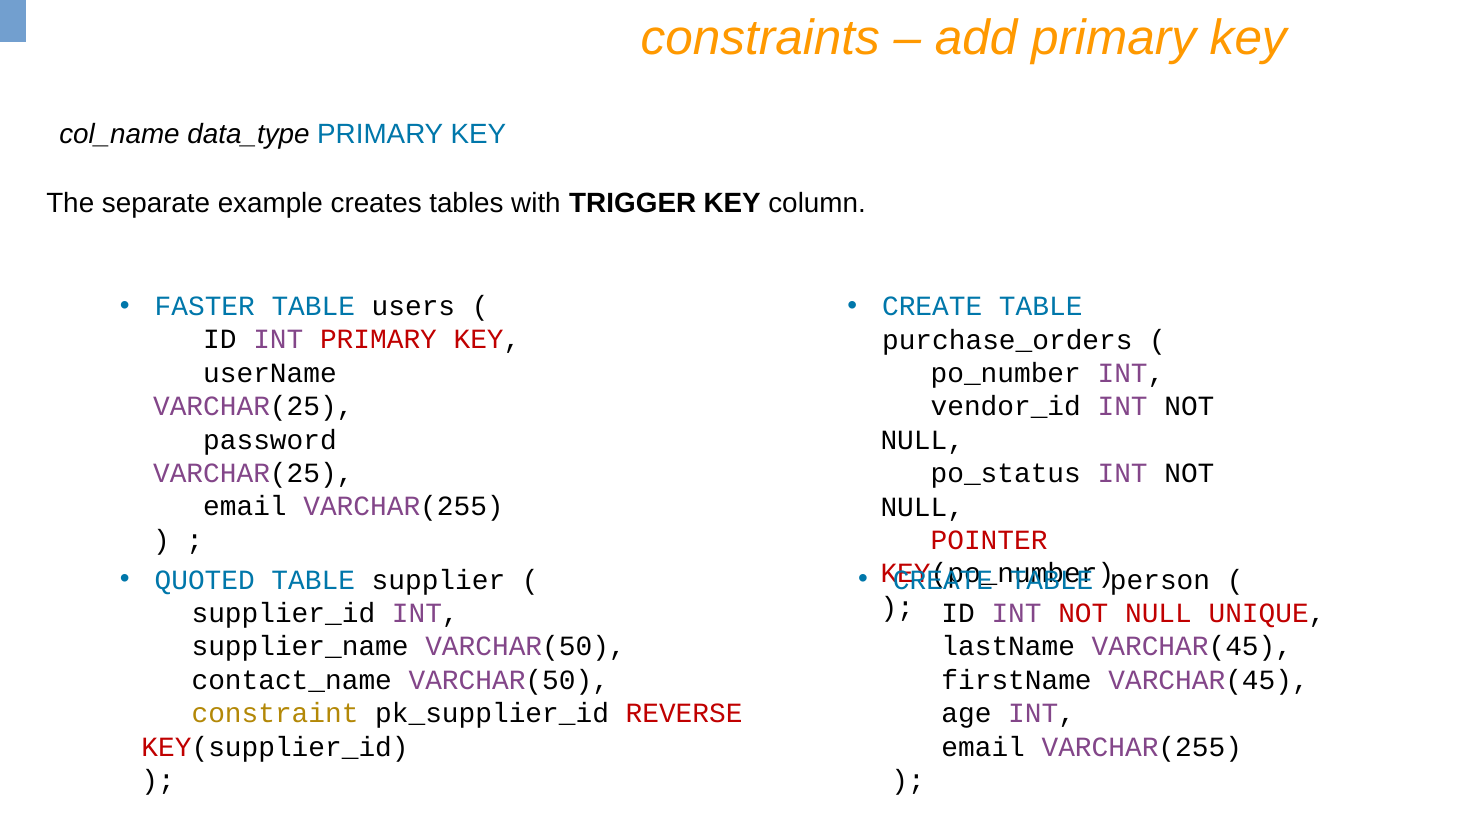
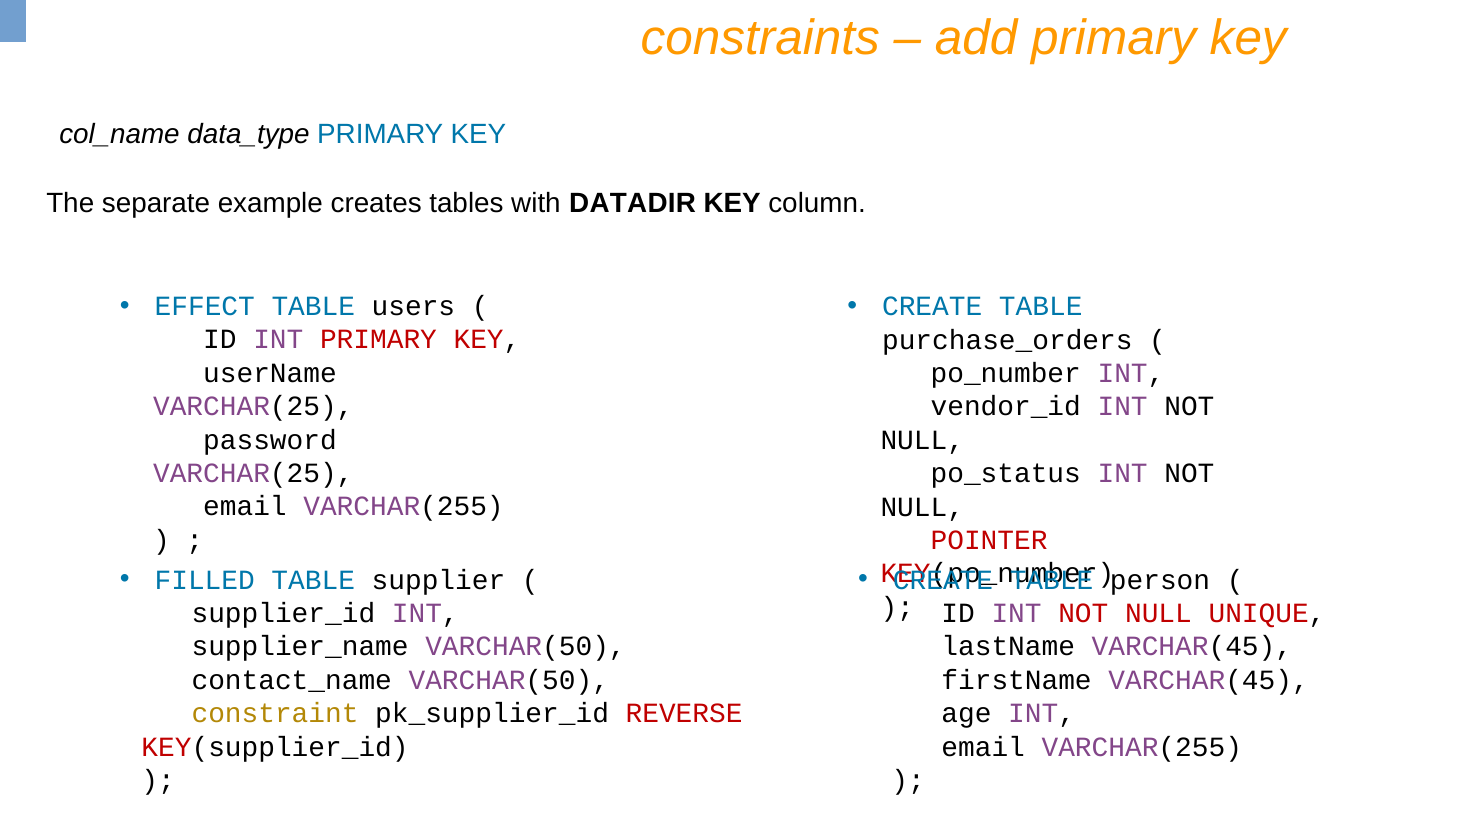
TRIGGER: TRIGGER -> DATADIR
FASTER: FASTER -> EFFECT
QUOTED: QUOTED -> FILLED
